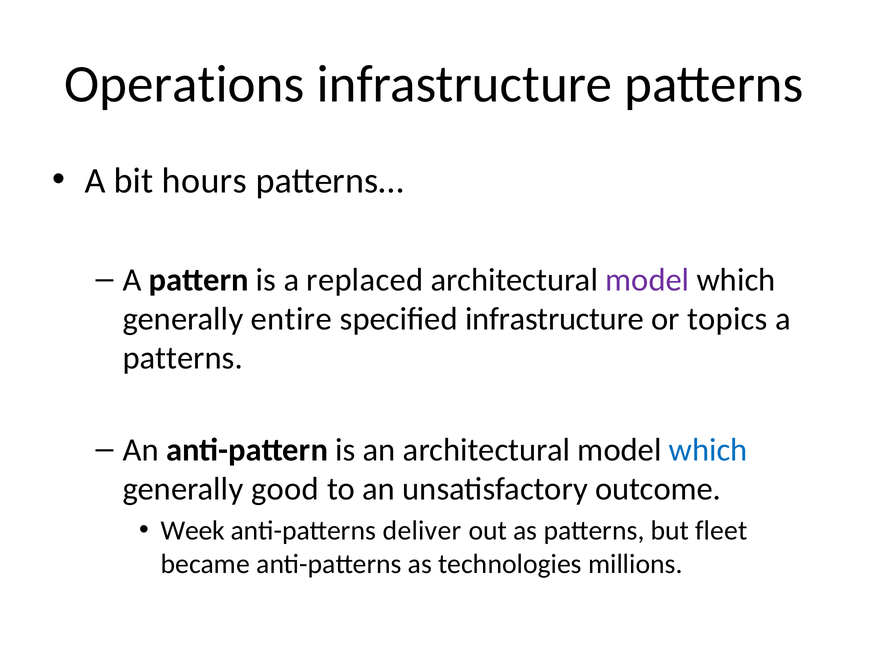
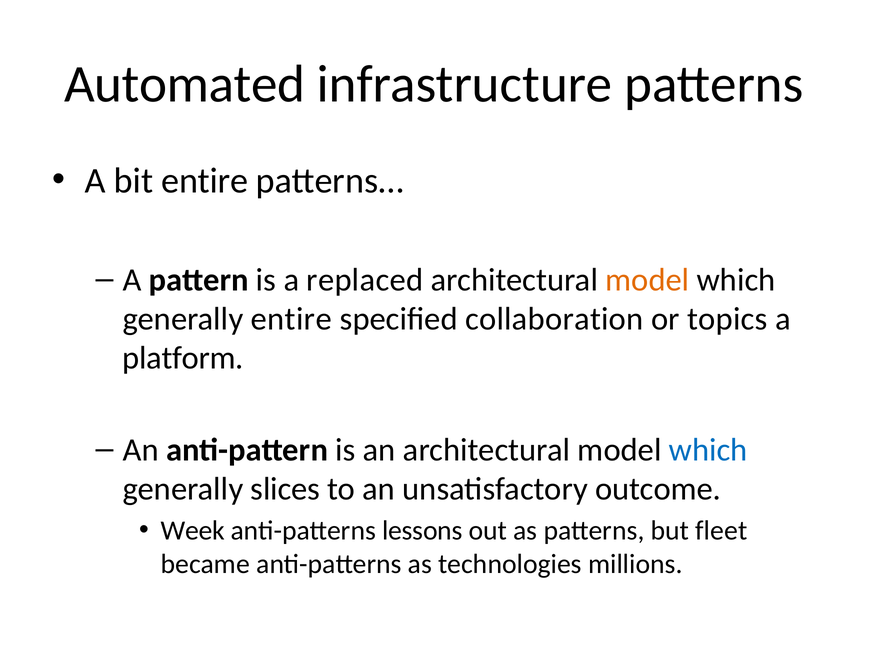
Operations: Operations -> Automated
bit hours: hours -> entire
model at (647, 280) colour: purple -> orange
specified infrastructure: infrastructure -> collaboration
patterns at (183, 358): patterns -> platform
good: good -> slices
deliver: deliver -> lessons
